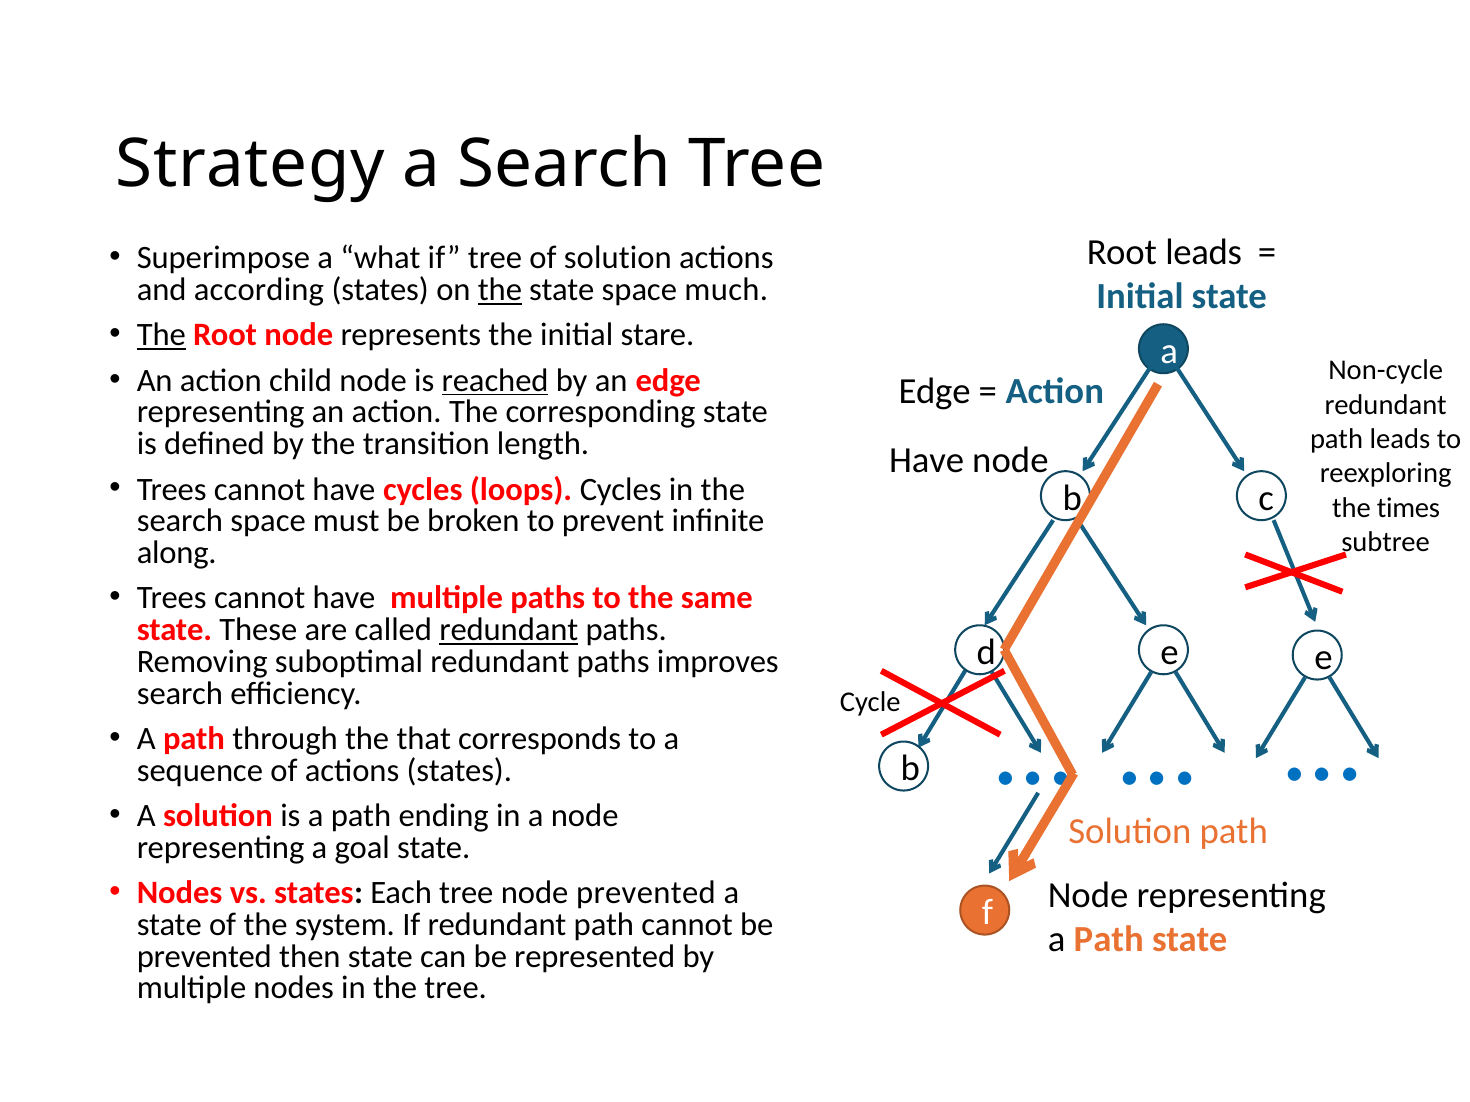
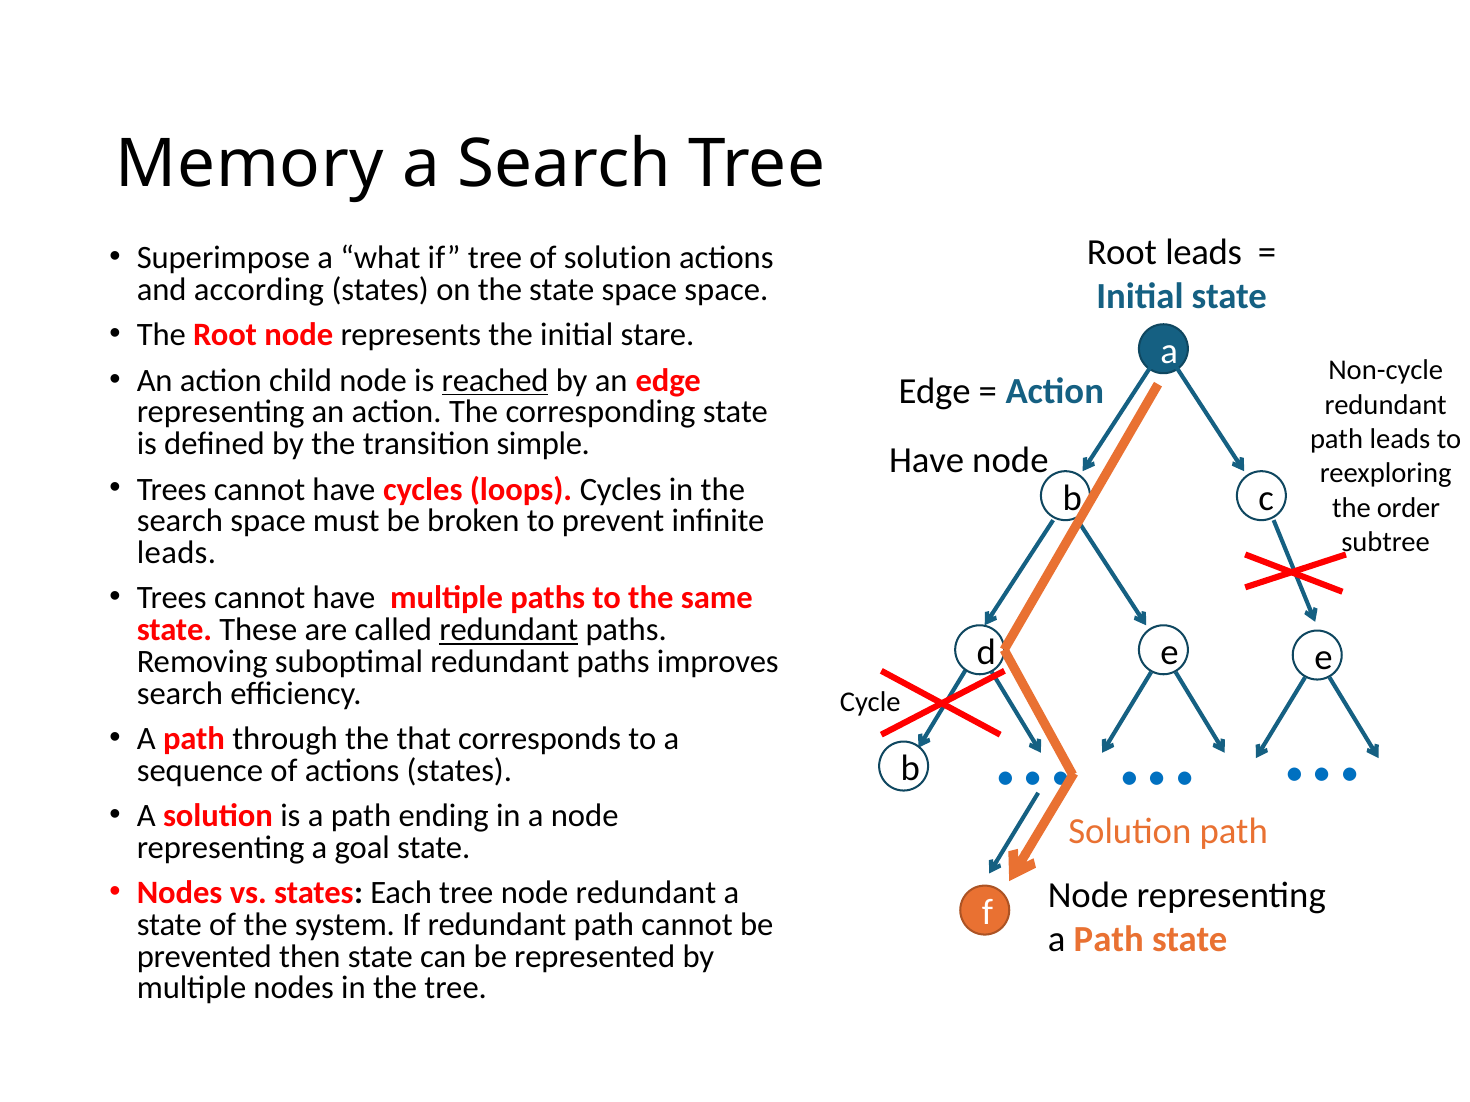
Strategy: Strategy -> Memory
the at (500, 290) underline: present -> none
space much: much -> space
The at (161, 335) underline: present -> none
length: length -> simple
times: times -> order
along at (177, 553): along -> leads
node prevented: prevented -> redundant
